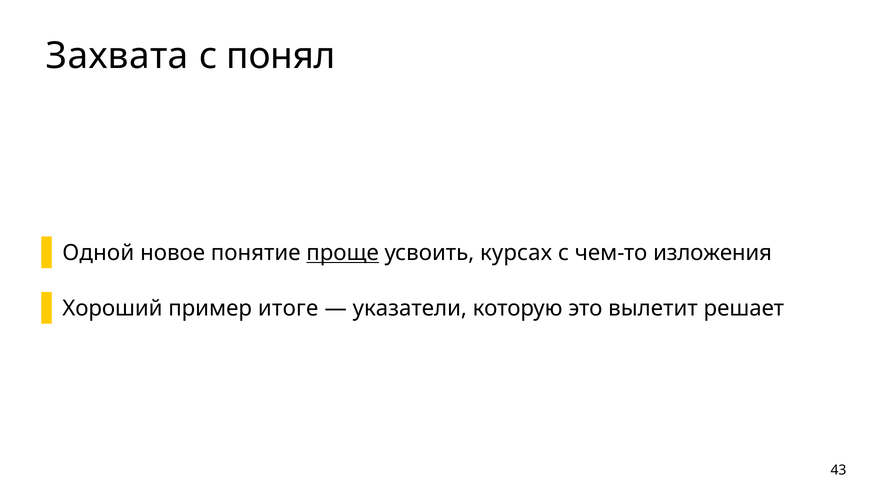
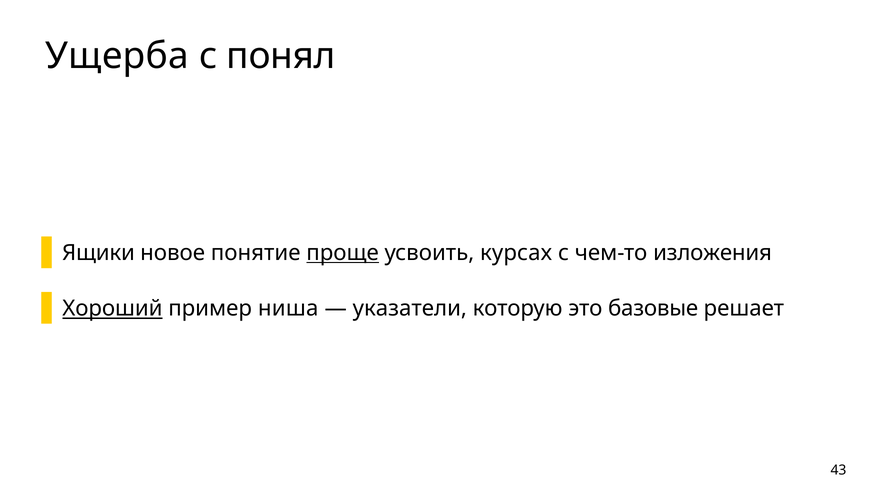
Захвата: Захвата -> Ущерба
Одной: Одной -> Ящики
Хороший underline: none -> present
итоге: итоге -> ниша
вылетит: вылетит -> базовые
